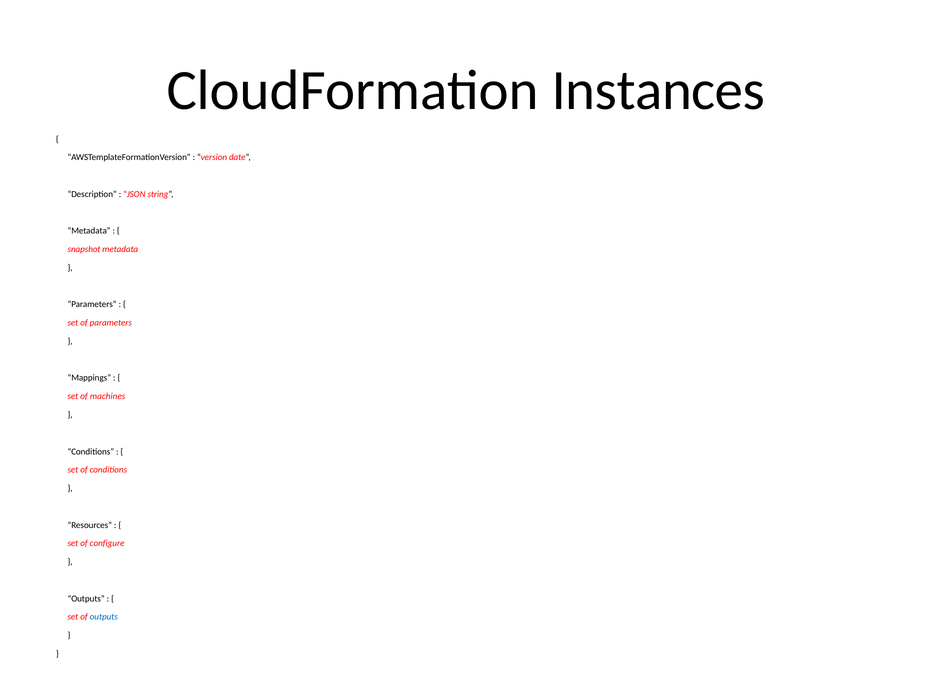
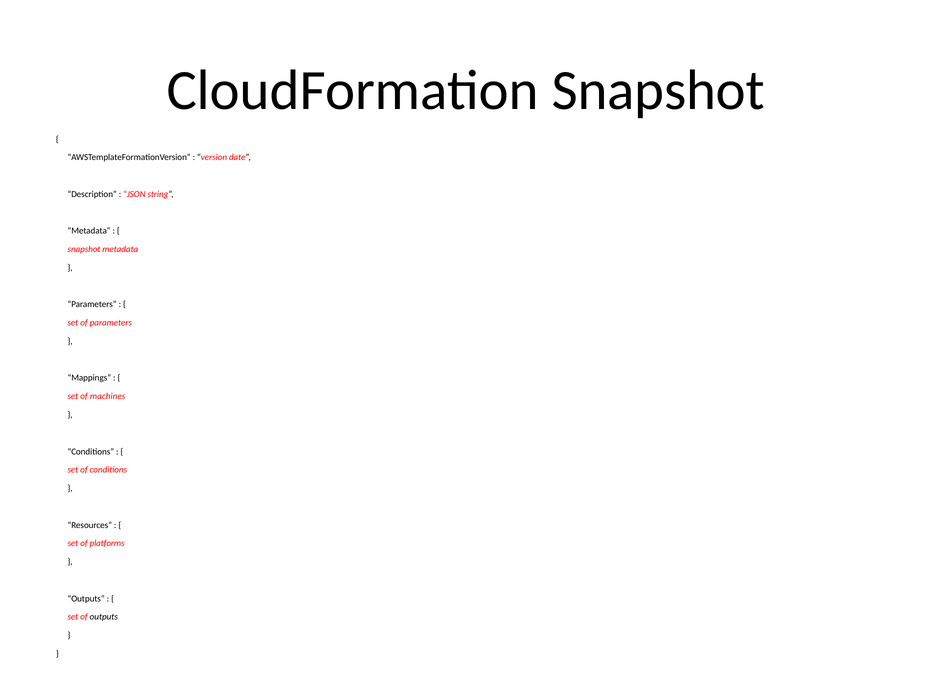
CloudFormation Instances: Instances -> Snapshot
configure: configure -> platforms
outputs at (104, 617) colour: blue -> black
